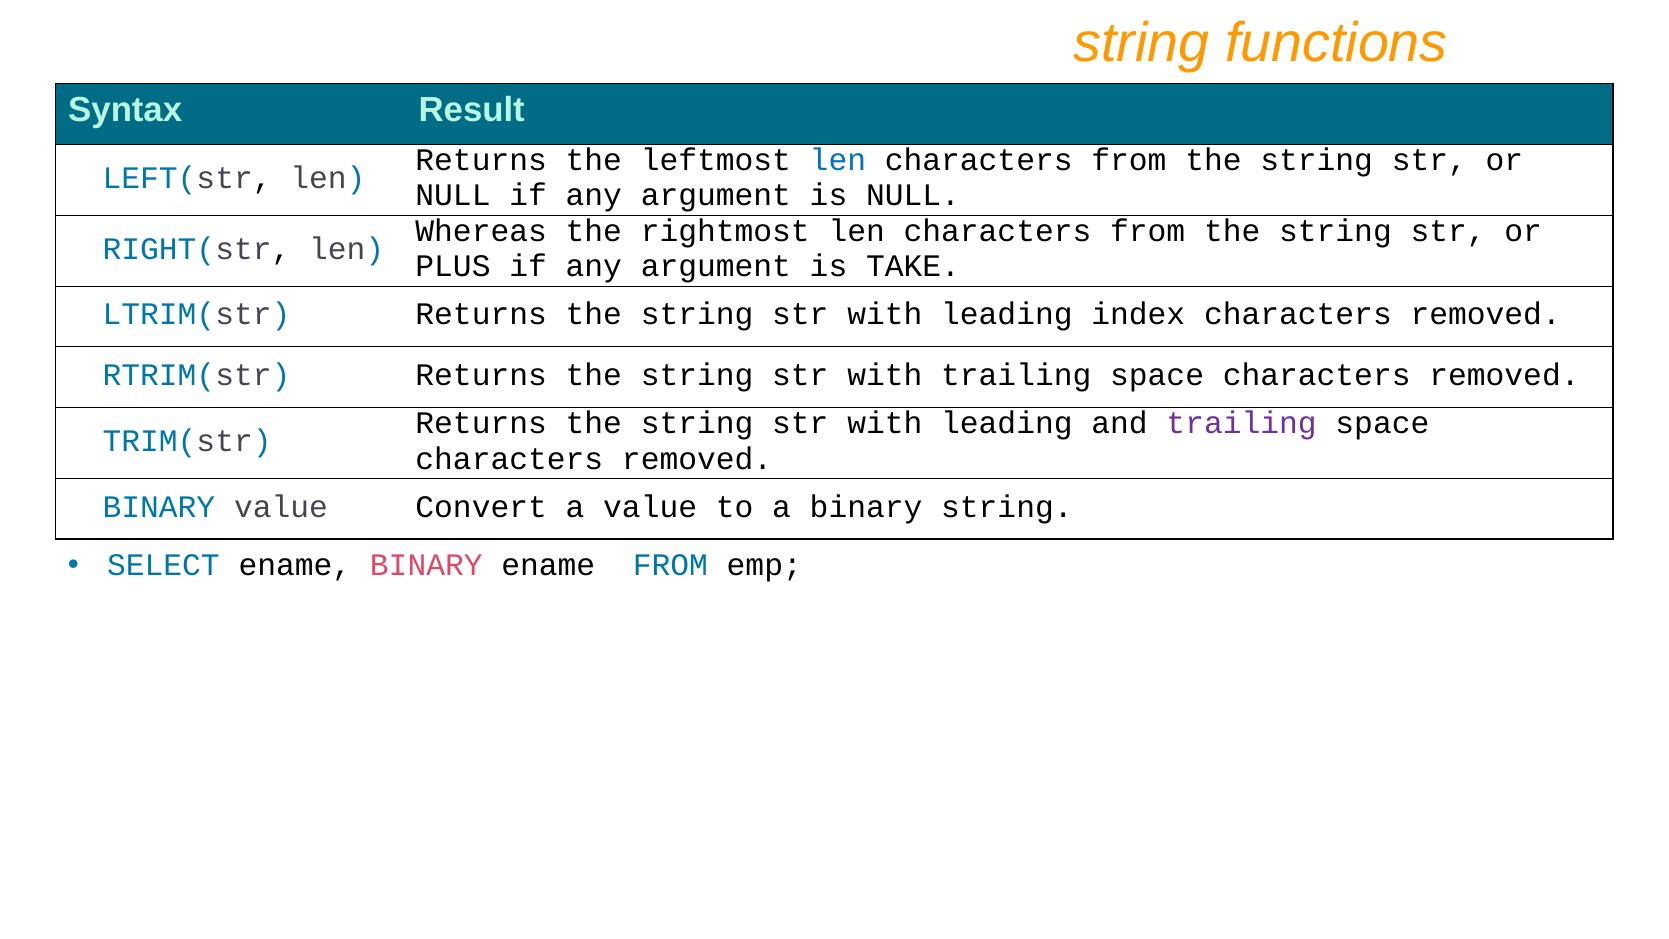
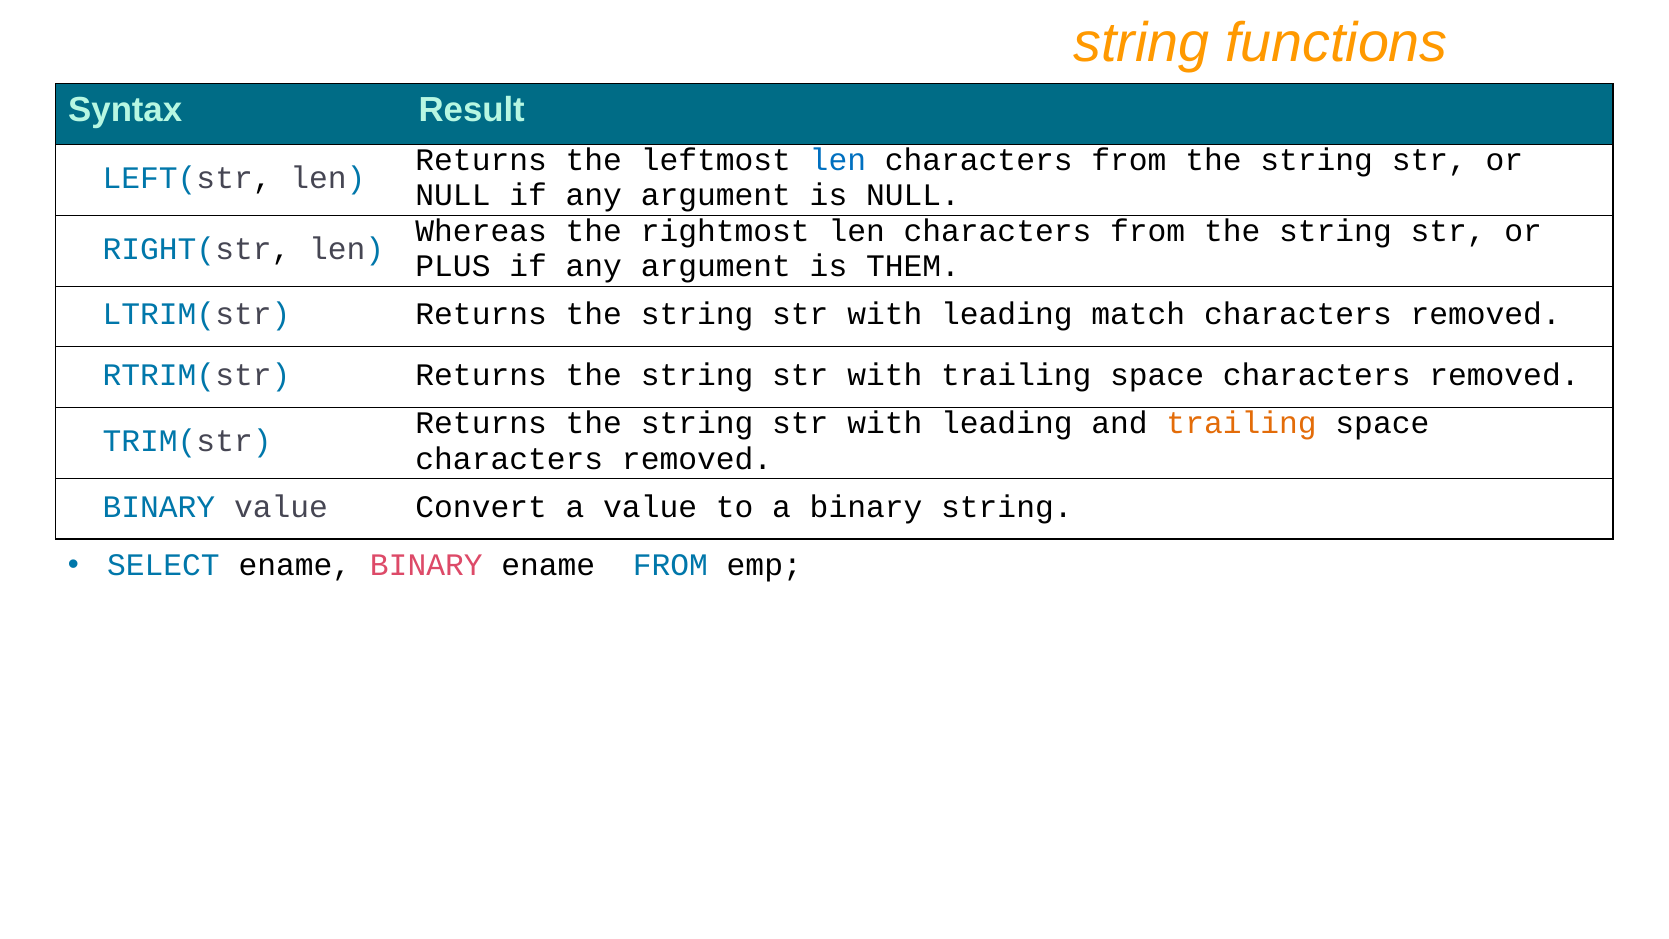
TAKE: TAKE -> THEM
index: index -> match
trailing at (1242, 423) colour: purple -> orange
